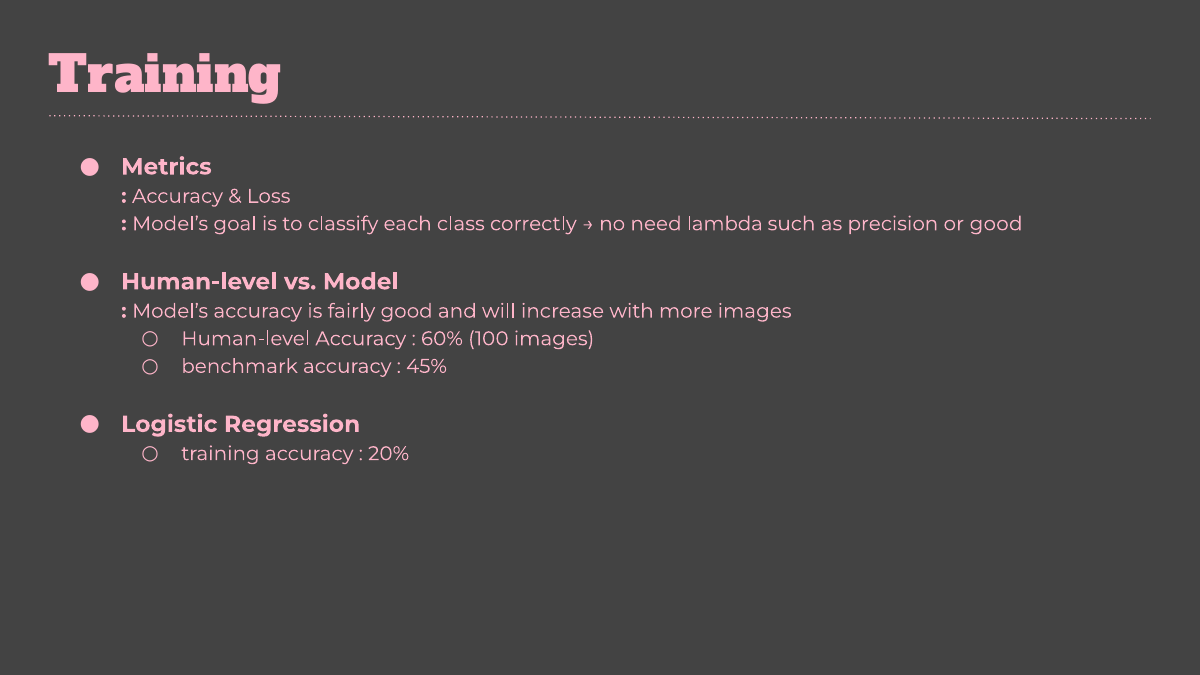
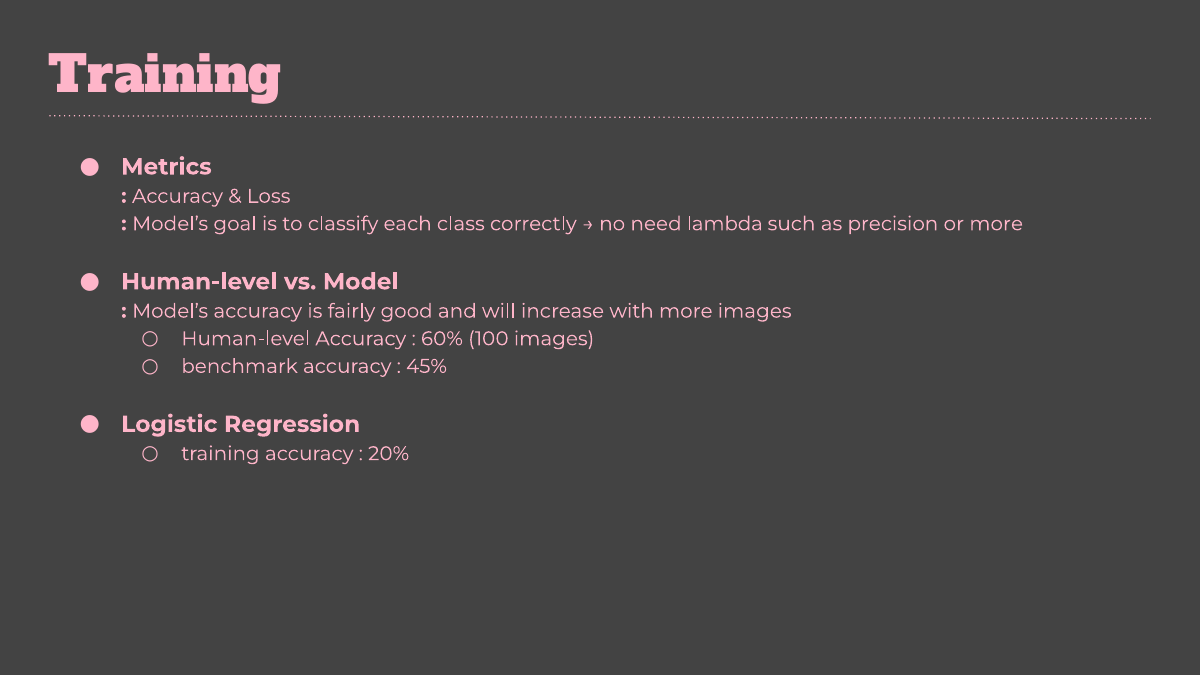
or good: good -> more
